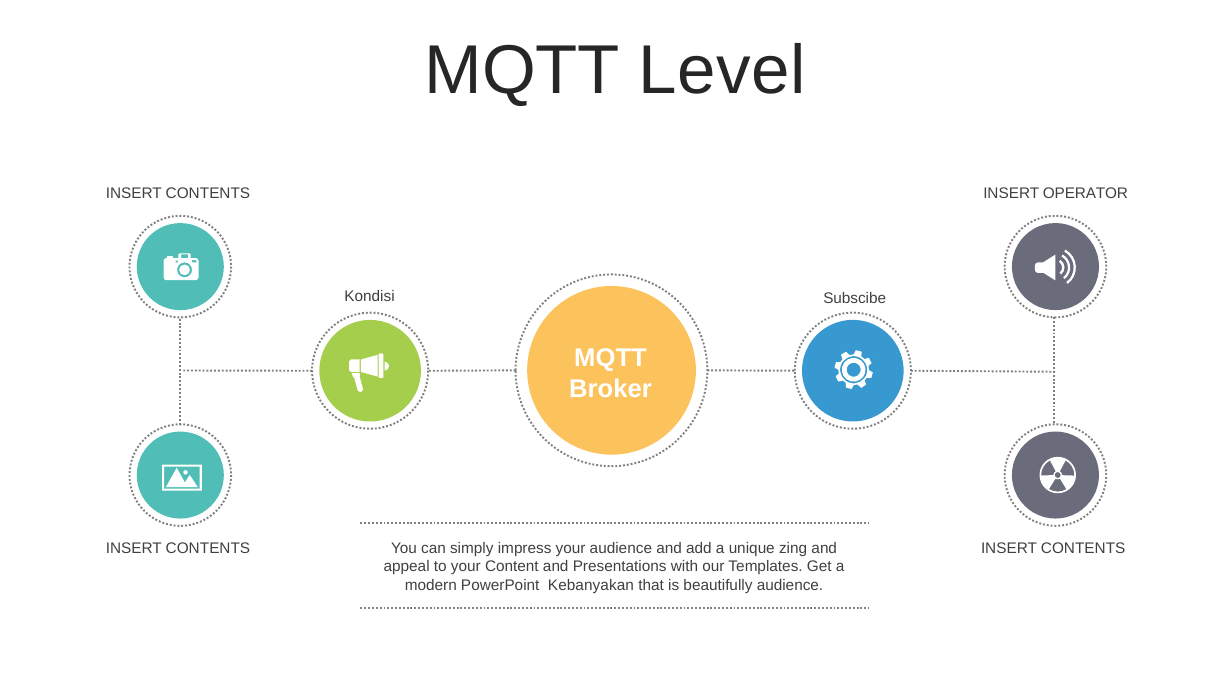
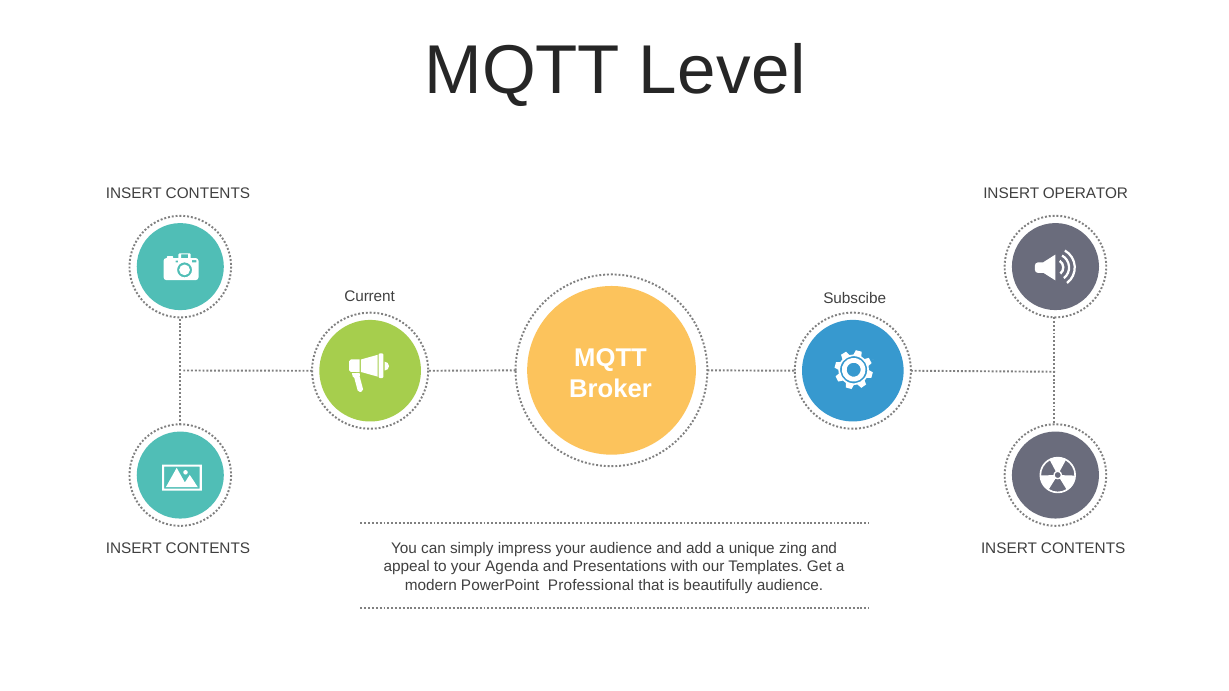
Kondisi: Kondisi -> Current
Content: Content -> Agenda
Kebanyakan: Kebanyakan -> Professional
